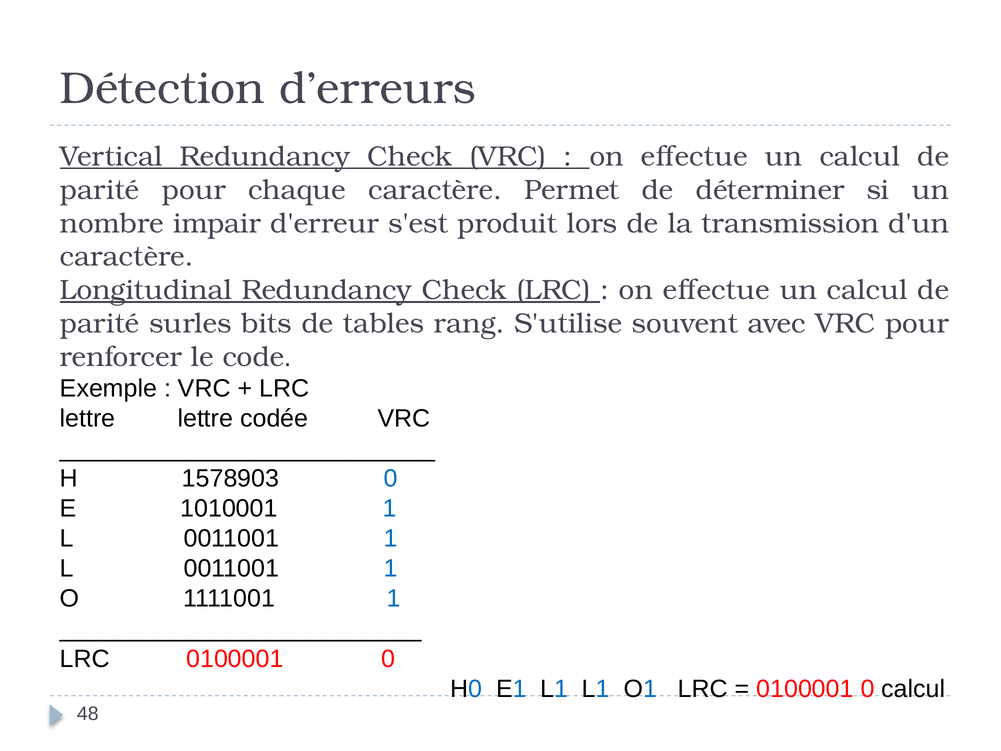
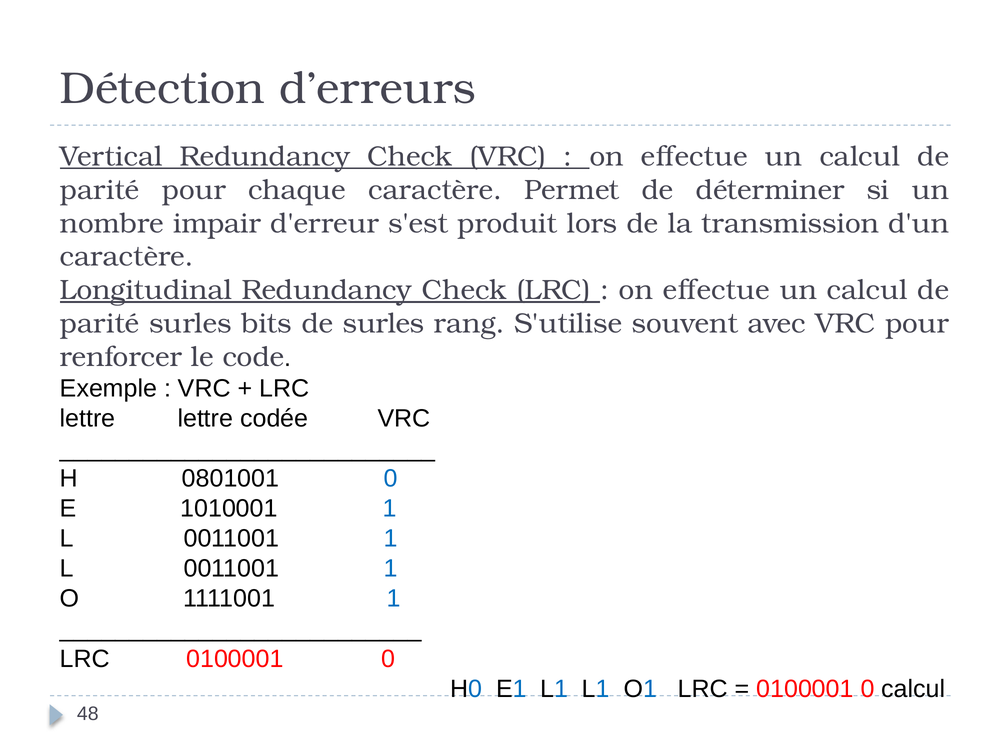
de tables: tables -> surles
1578903: 1578903 -> 0801001
